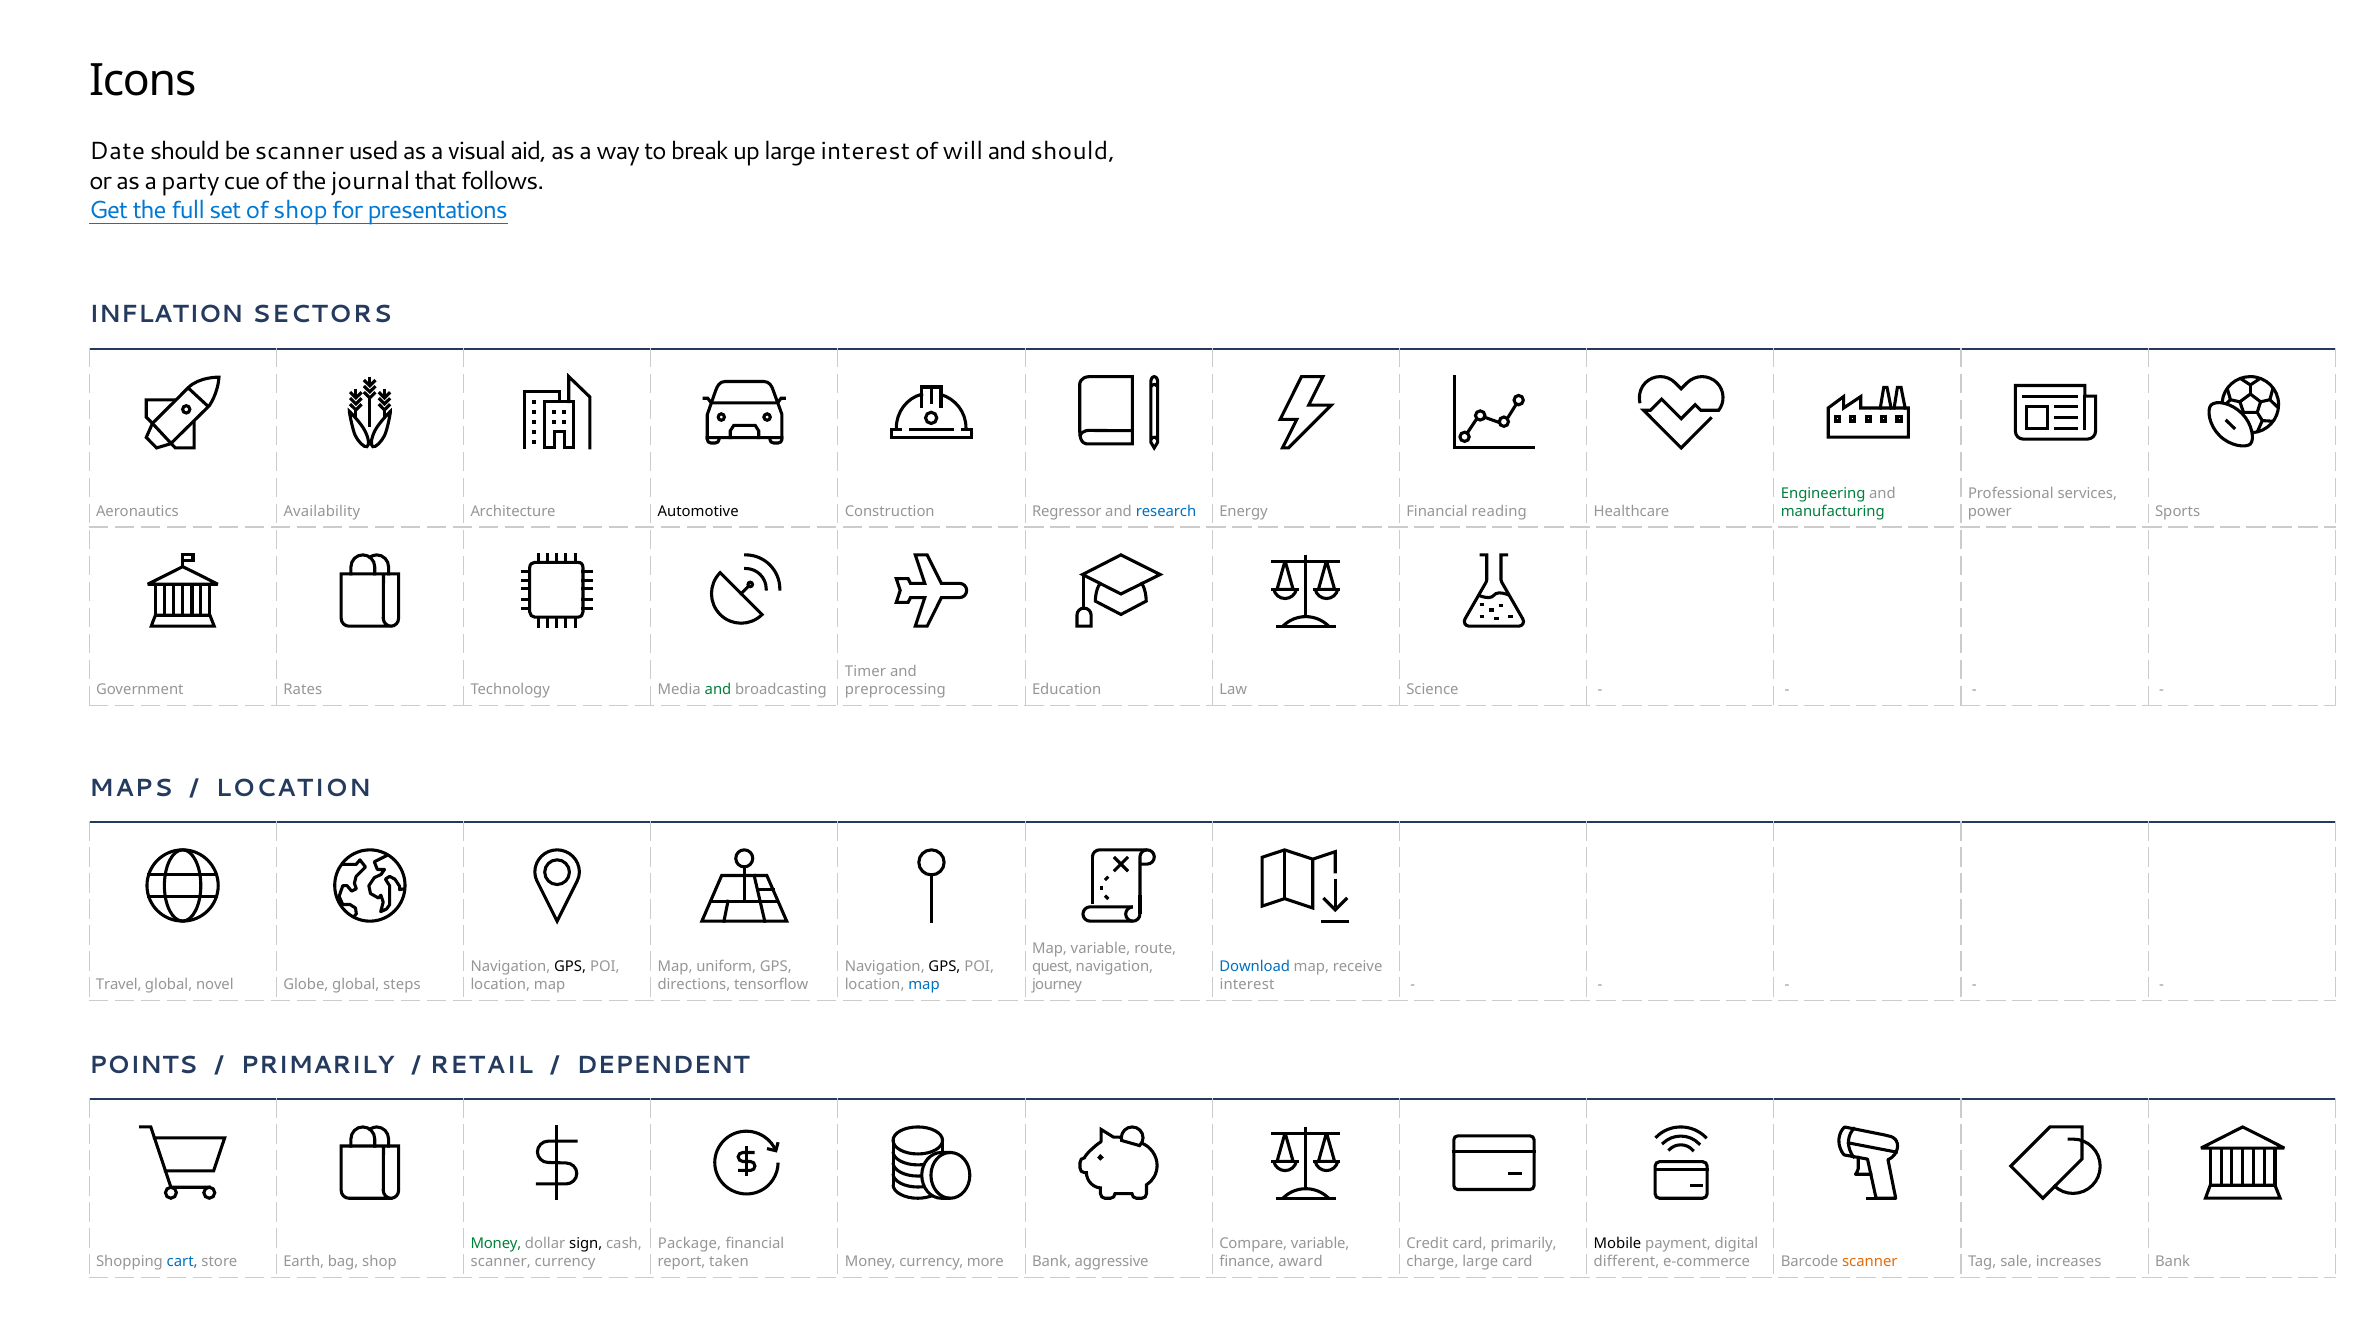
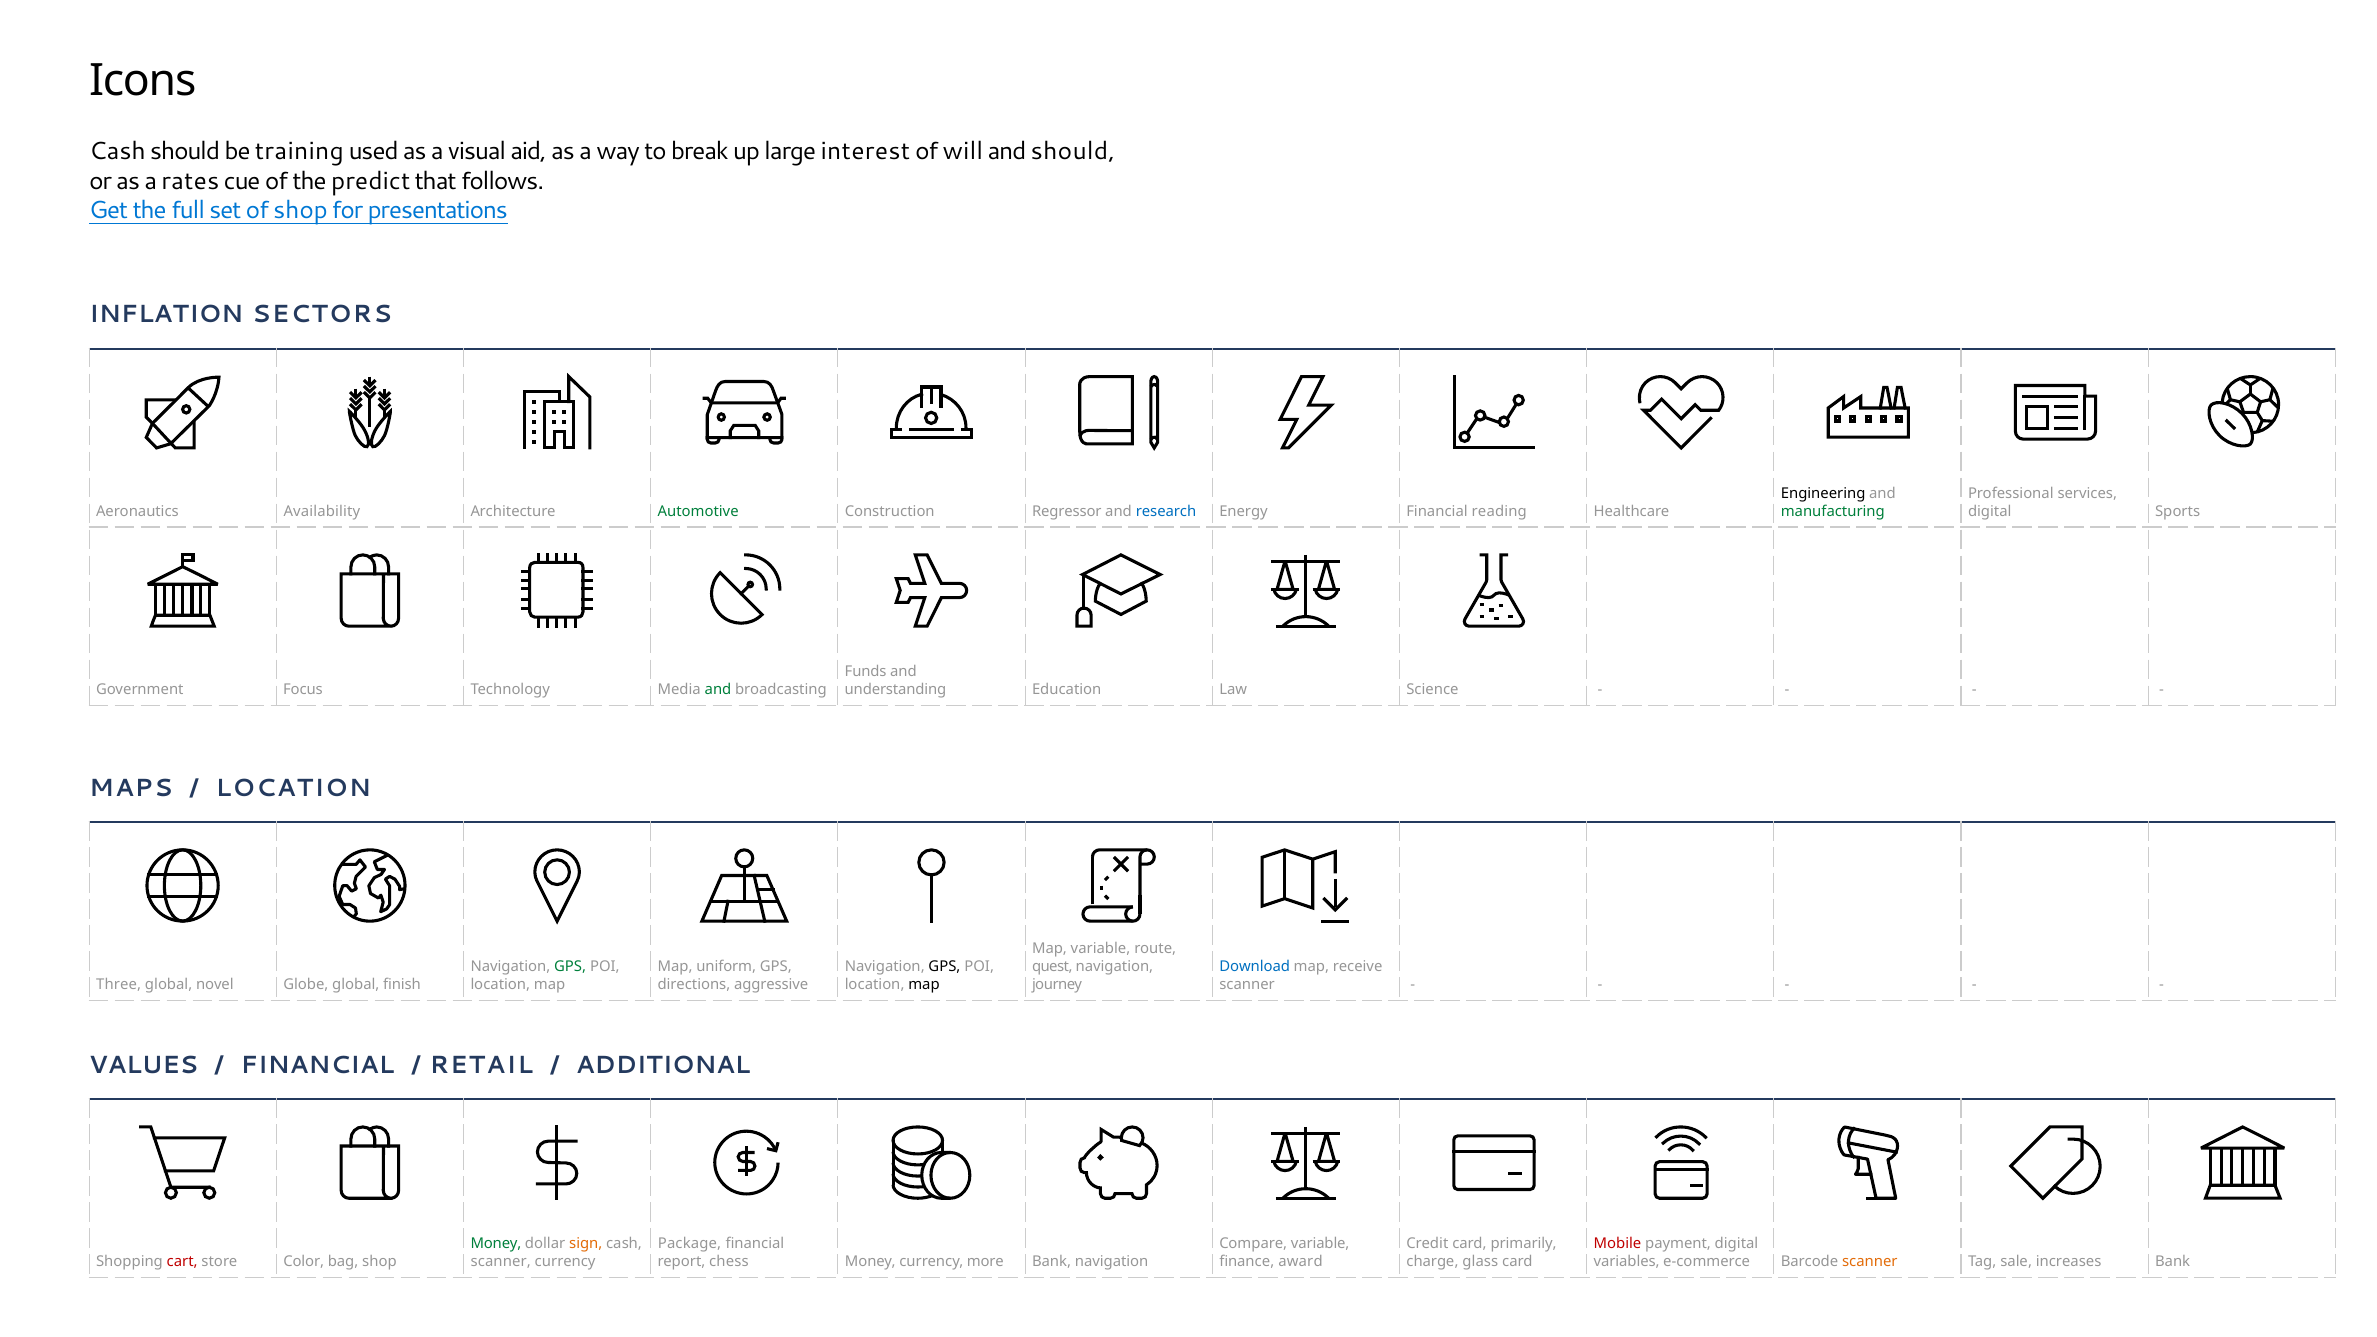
Date at (117, 151): Date -> Cash
be scanner: scanner -> training
party: party -> rates
journal: journal -> predict
Engineering colour: green -> black
Automotive colour: black -> green
power at (1990, 511): power -> digital
Timer: Timer -> Funds
Rates: Rates -> Focus
preprocessing: preprocessing -> understanding
GPS at (570, 966) colour: black -> green
Travel: Travel -> Three
steps: steps -> finish
tensorflow: tensorflow -> aggressive
map at (924, 985) colour: blue -> black
interest at (1247, 985): interest -> scanner
POINTS: POINTS -> VALUES
PRIMARILY at (317, 1065): PRIMARILY -> FINANCIAL
DEPENDENT: DEPENDENT -> ADDITIONAL
sign colour: black -> orange
Mobile colour: black -> red
cart colour: blue -> red
Earth: Earth -> Color
taken: taken -> chess
Bank aggressive: aggressive -> navigation
charge large: large -> glass
different: different -> variables
